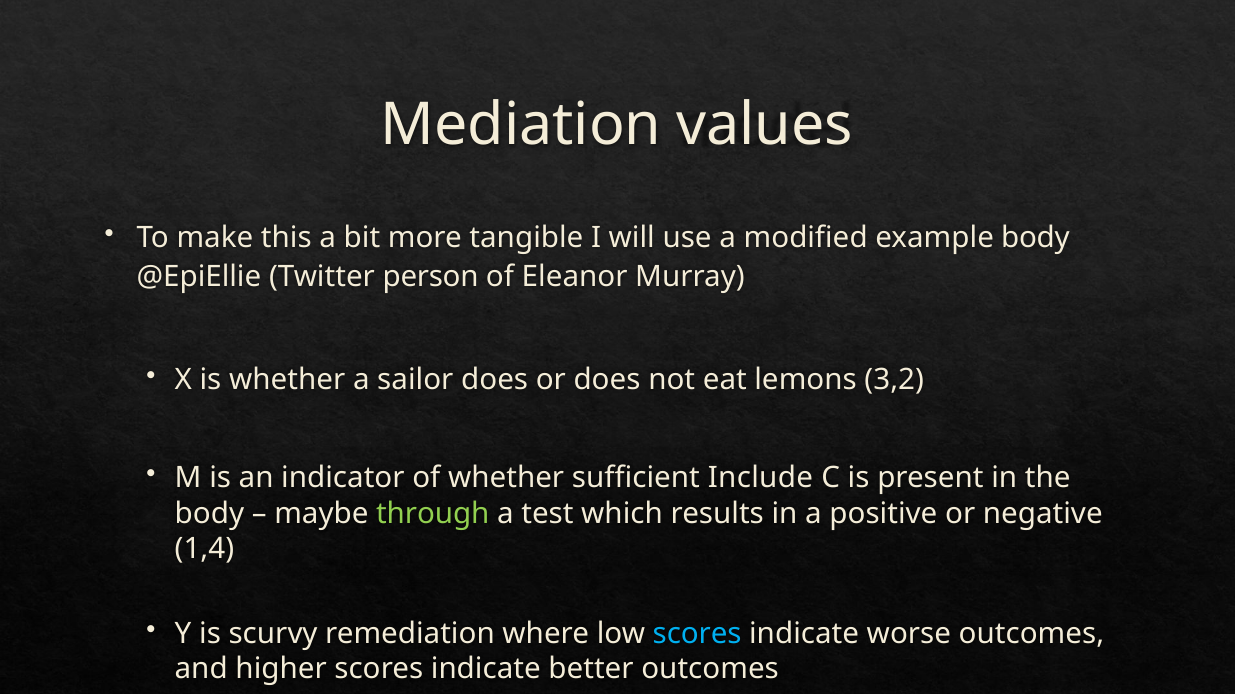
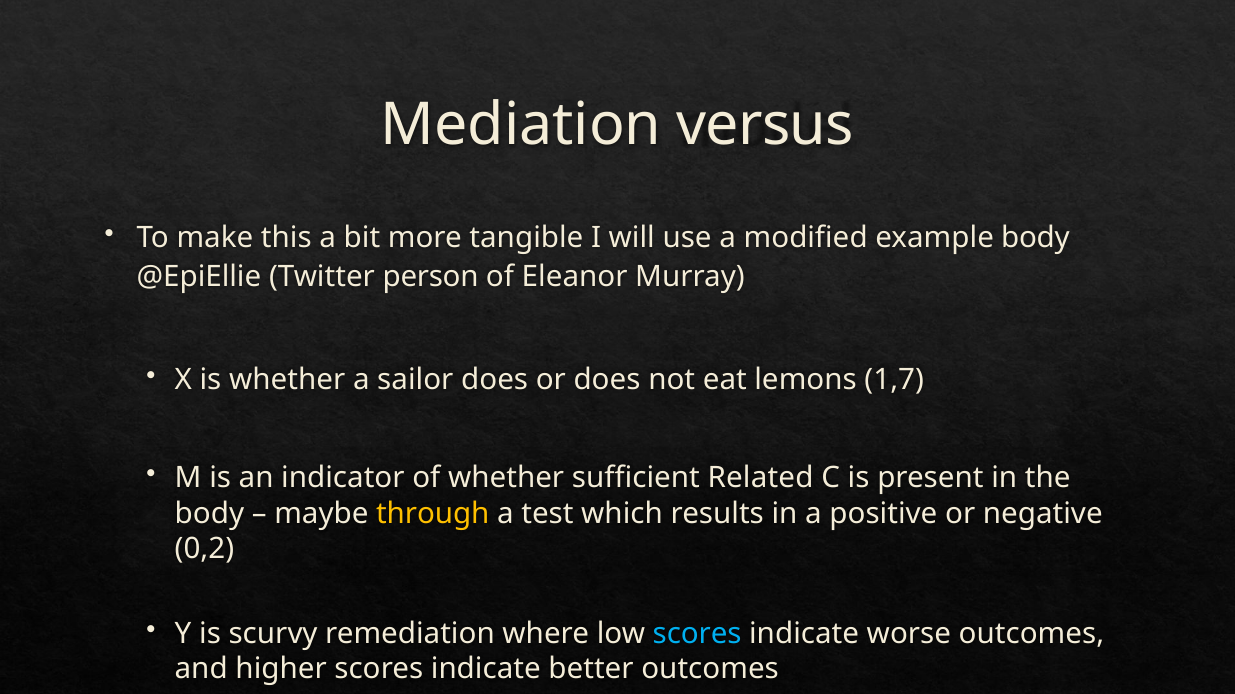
values: values -> versus
3,2: 3,2 -> 1,7
Include: Include -> Related
through colour: light green -> yellow
1,4: 1,4 -> 0,2
